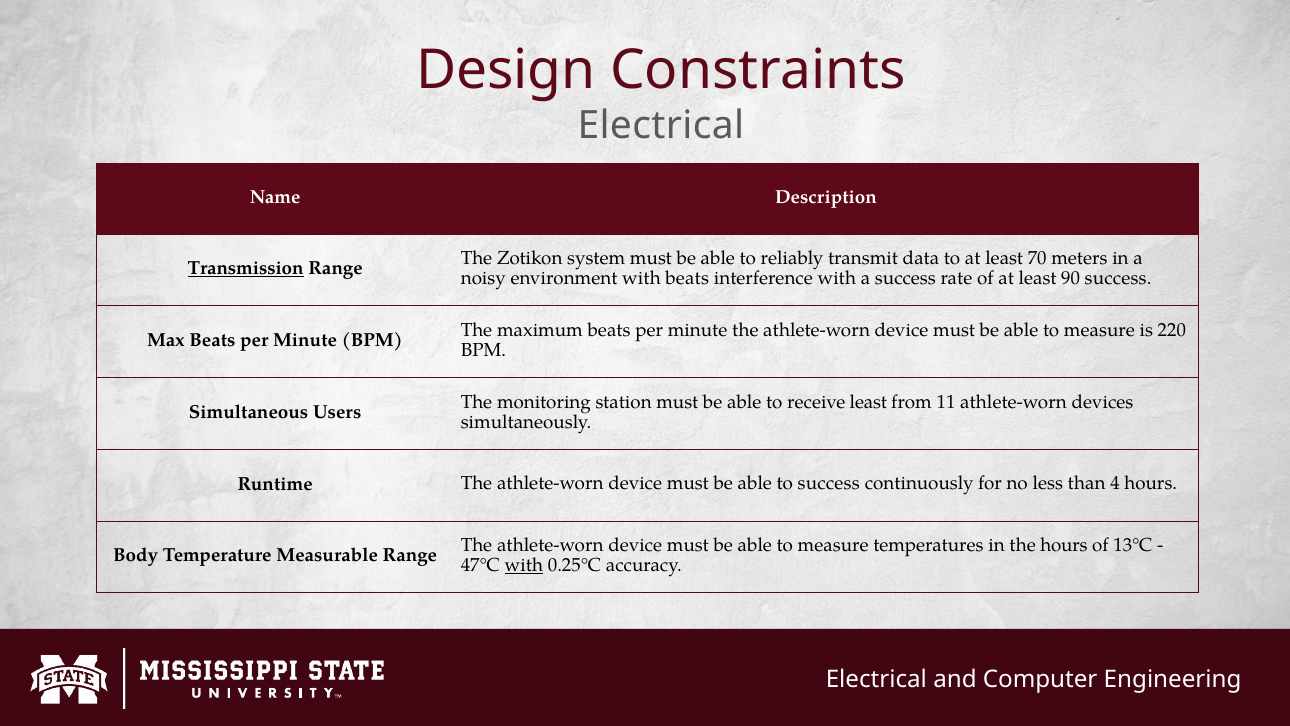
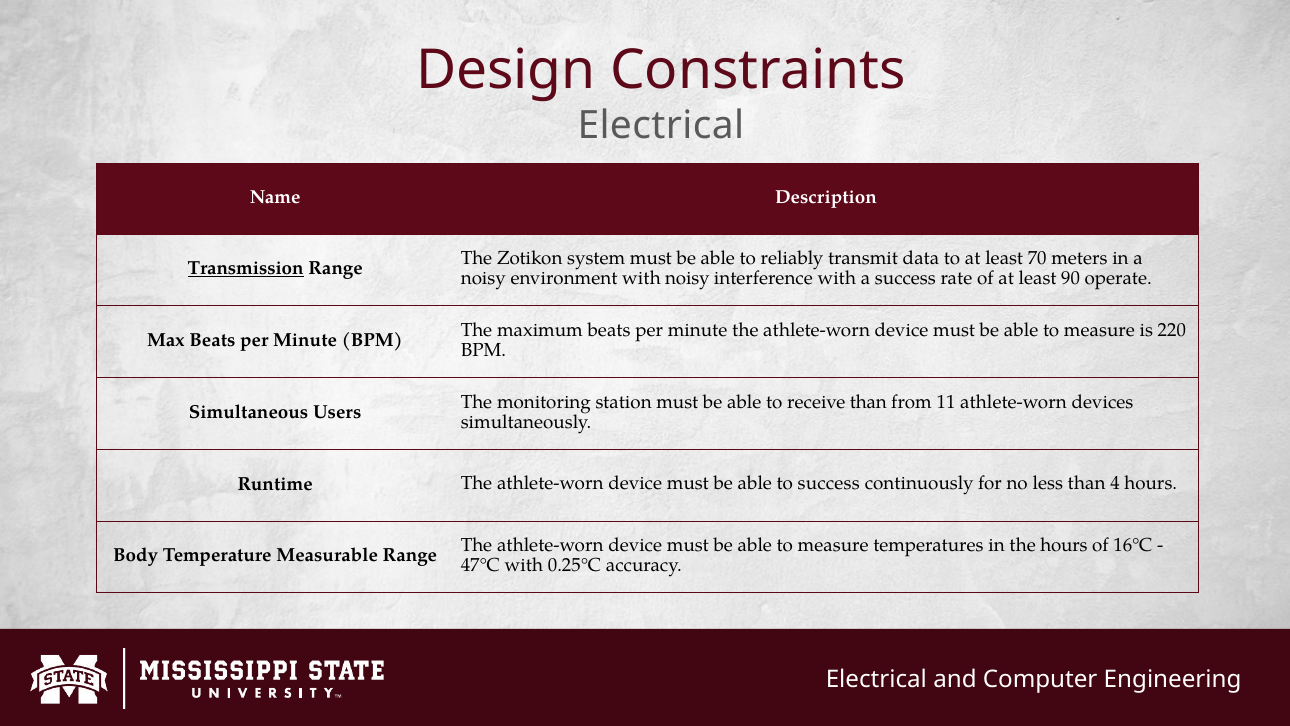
with beats: beats -> noisy
90 success: success -> operate
receive least: least -> than
13℃: 13℃ -> 16℃
with at (524, 565) underline: present -> none
